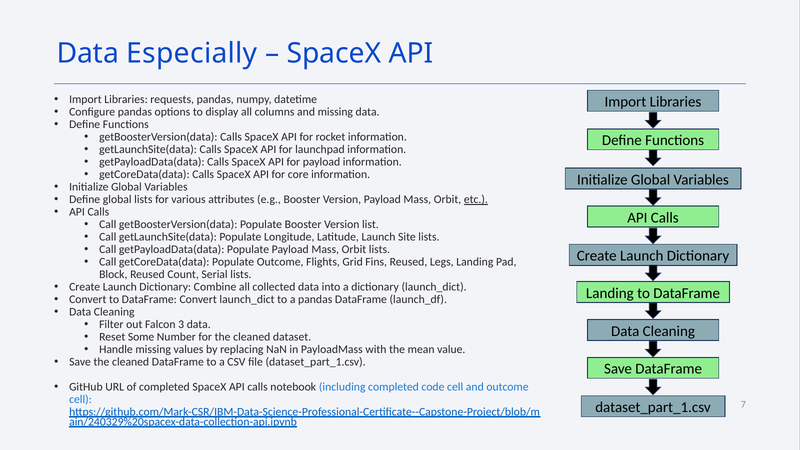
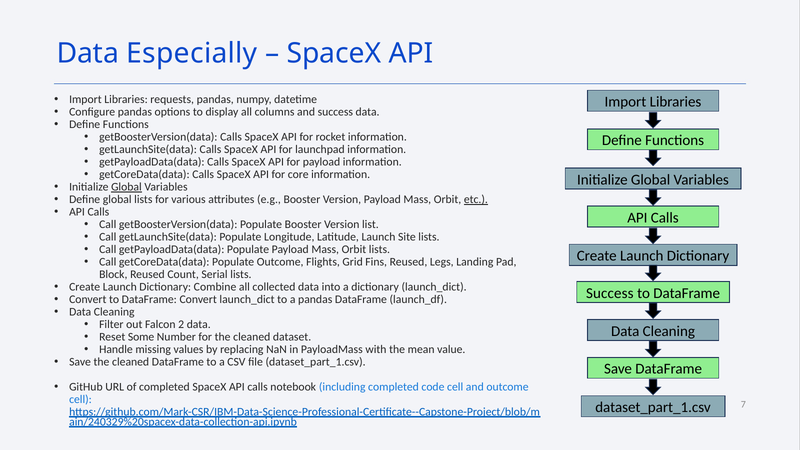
and missing: missing -> success
Global at (126, 187) underline: none -> present
Landing at (610, 293): Landing -> Success
3: 3 -> 2
